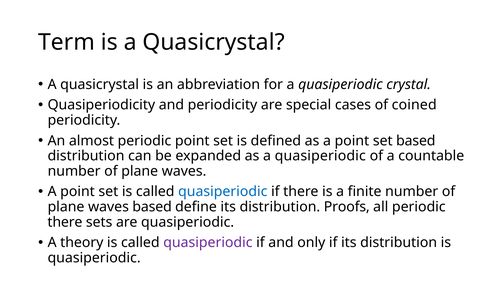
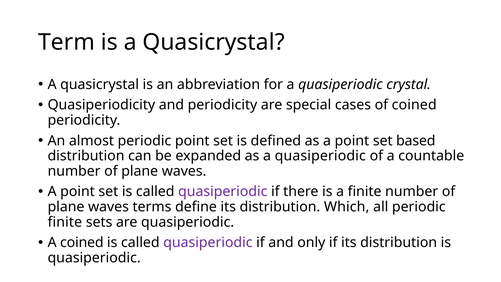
quasiperiodic at (223, 192) colour: blue -> purple
waves based: based -> terms
Proofs: Proofs -> Which
there at (65, 222): there -> finite
A theory: theory -> coined
